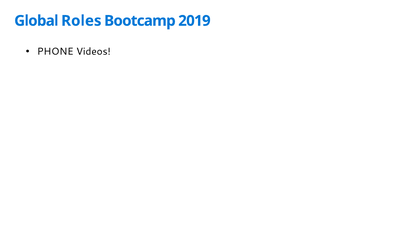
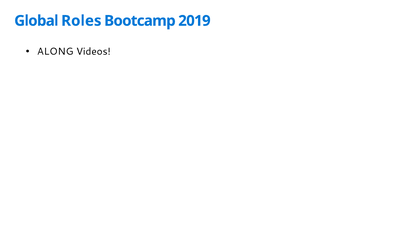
PHONE: PHONE -> ALONG
